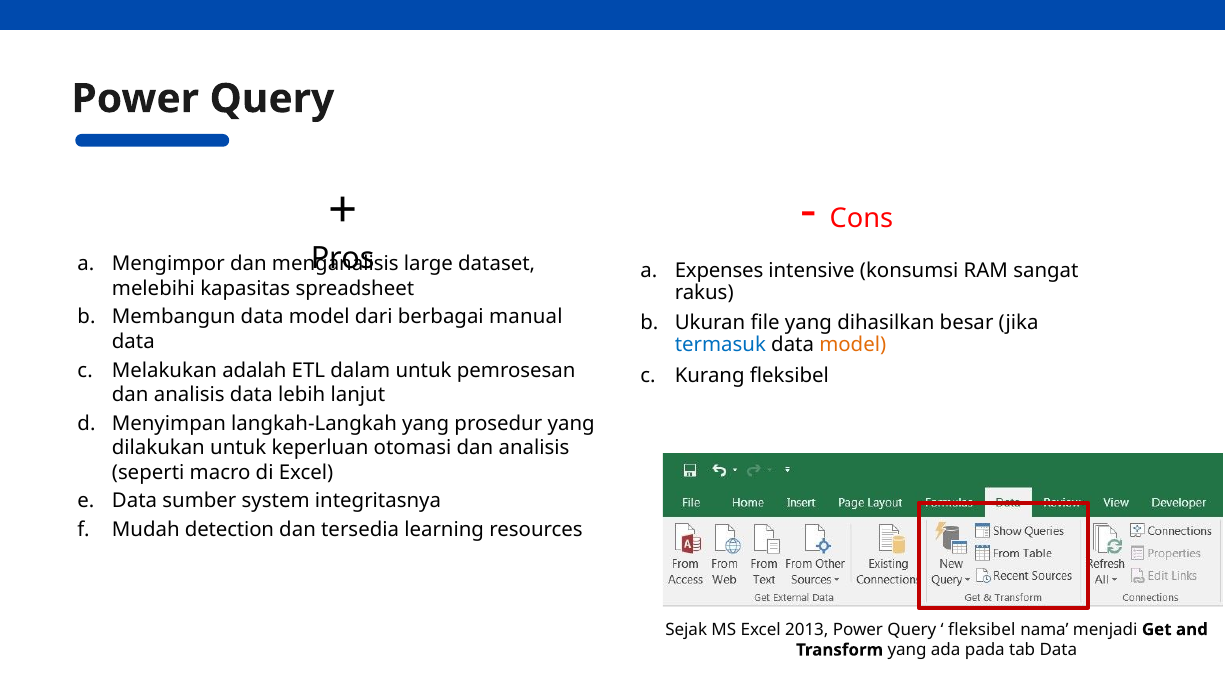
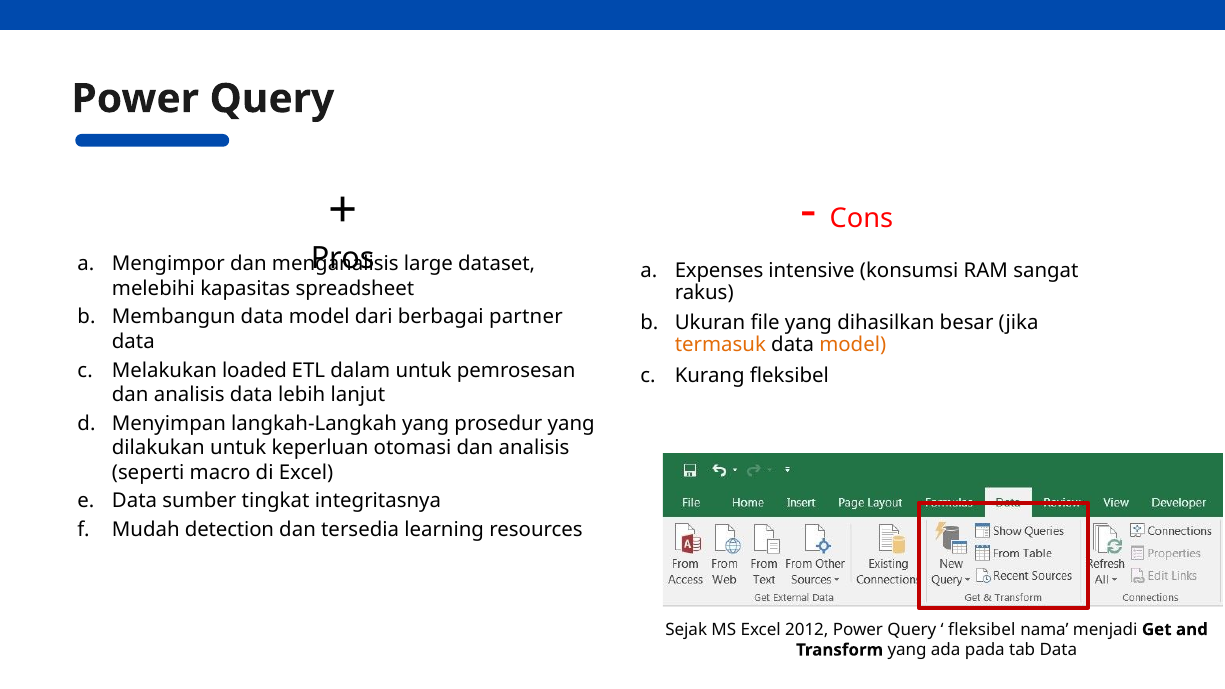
manual: manual -> partner
termasuk colour: blue -> orange
adalah: adalah -> loaded
system: system -> tingkat
2013: 2013 -> 2012
